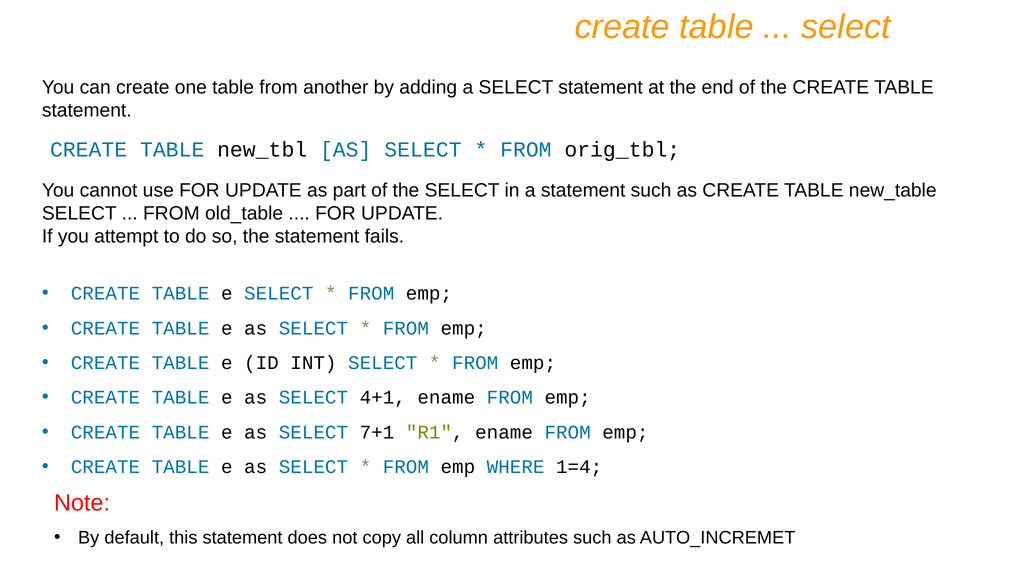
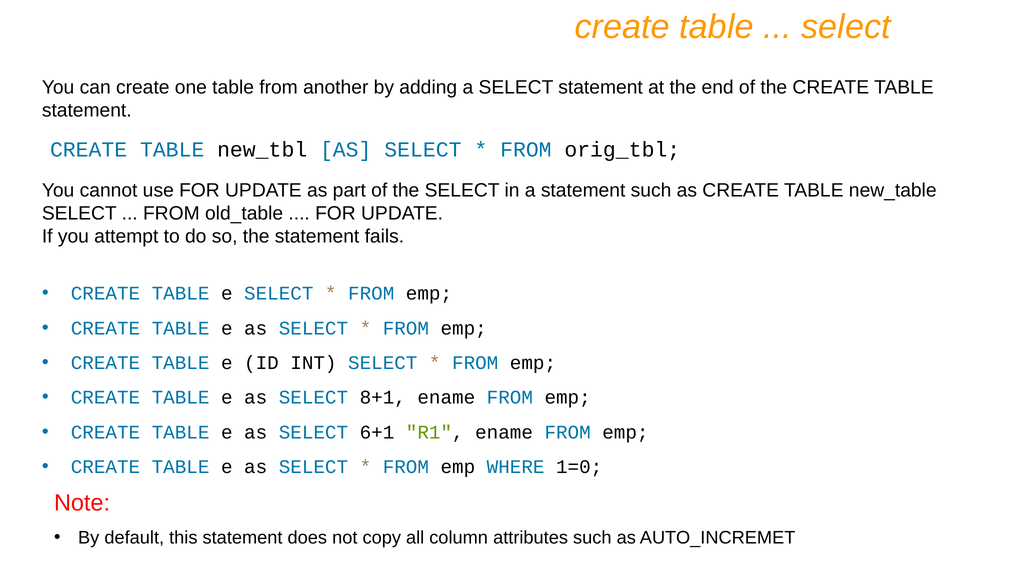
4+1: 4+1 -> 8+1
7+1: 7+1 -> 6+1
1=4: 1=4 -> 1=0
